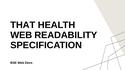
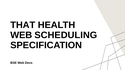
READABILITY: READABILITY -> SCHEDULING
